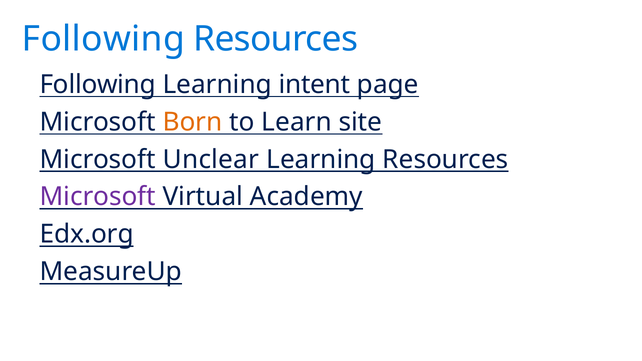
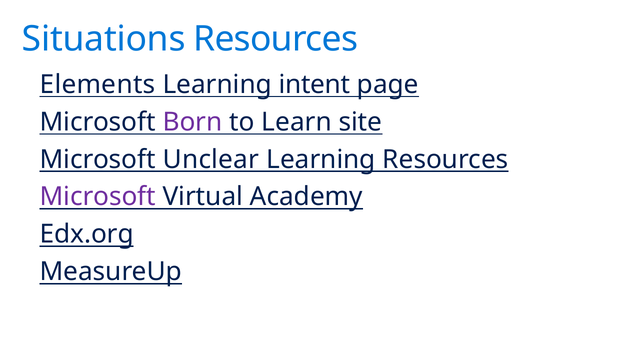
Following at (103, 39): Following -> Situations
Following at (98, 85): Following -> Elements
Born colour: orange -> purple
